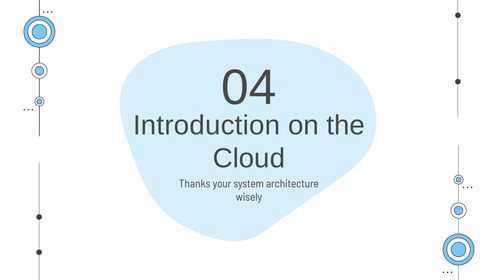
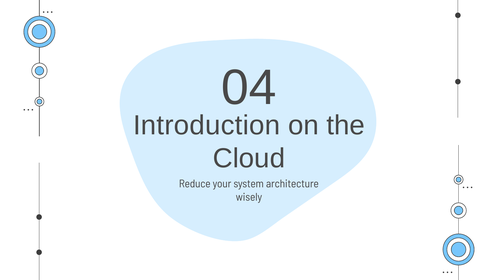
Thanks: Thanks -> Reduce
